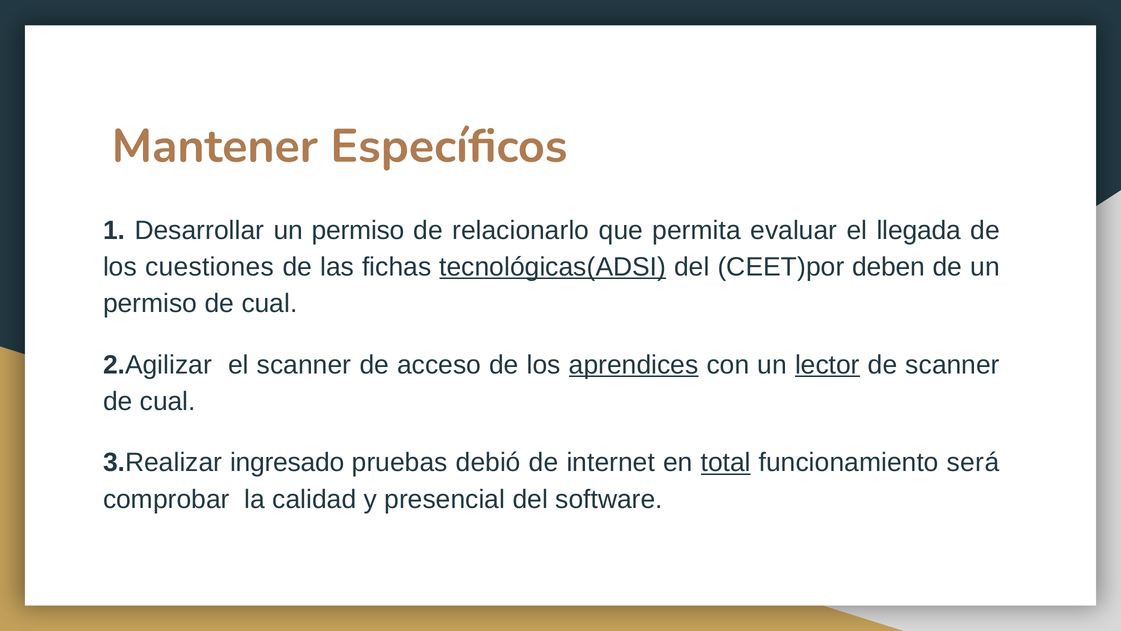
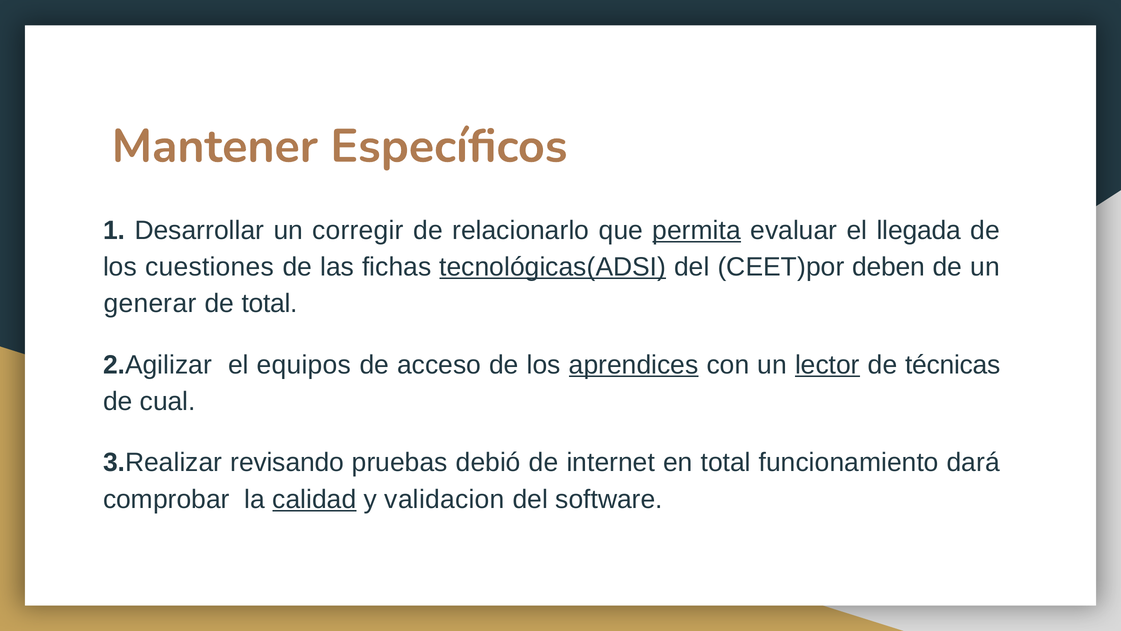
Desarrollar un permiso: permiso -> corregir
permita underline: none -> present
permiso at (150, 303): permiso -> generar
cual at (269, 303): cual -> total
el scanner: scanner -> equipos
de scanner: scanner -> técnicas
ingresado: ingresado -> revisando
total at (726, 462) underline: present -> none
será: será -> dará
calidad underline: none -> present
presencial: presencial -> validacion
